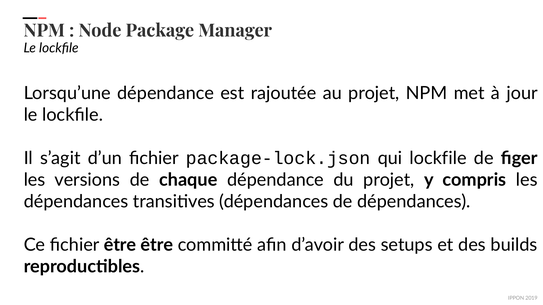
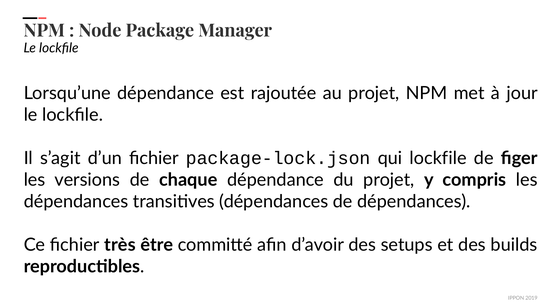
fichier être: être -> très
